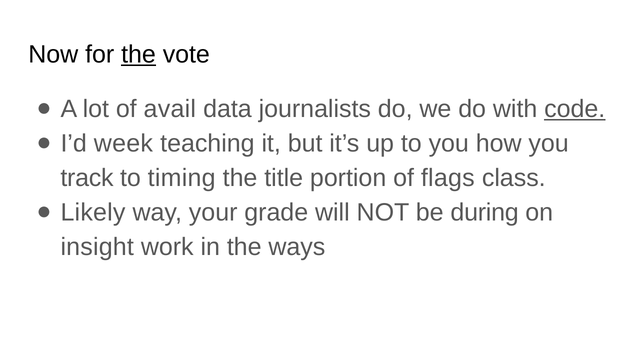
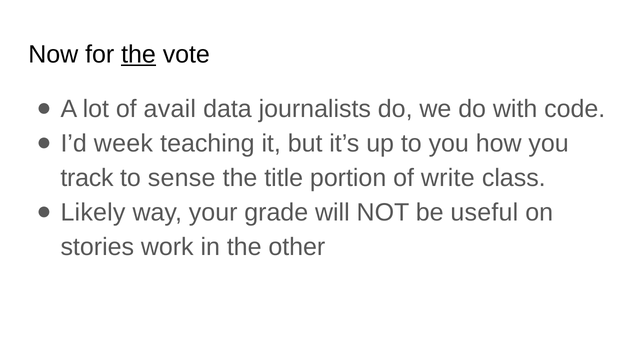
code underline: present -> none
timing: timing -> sense
flags: flags -> write
during: during -> useful
insight: insight -> stories
ways: ways -> other
